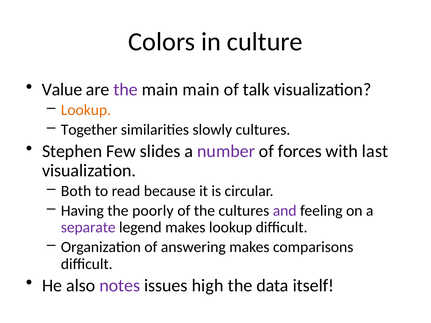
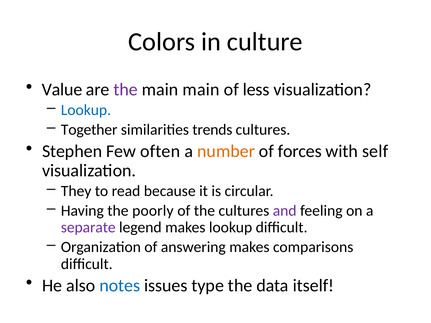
talk: talk -> less
Lookup at (86, 110) colour: orange -> blue
slowly: slowly -> trends
slides: slides -> often
number colour: purple -> orange
last: last -> self
Both: Both -> They
notes colour: purple -> blue
high: high -> type
